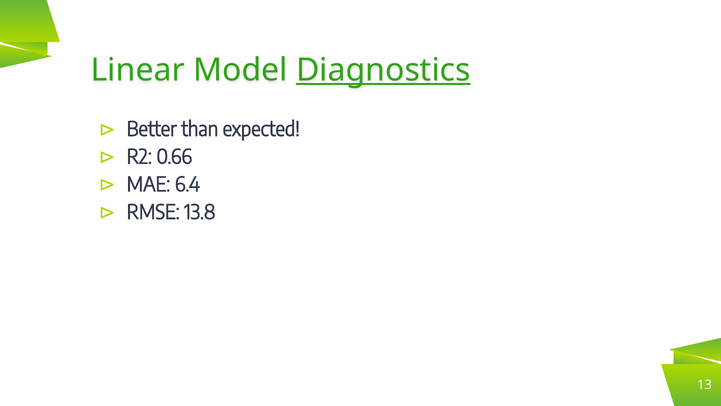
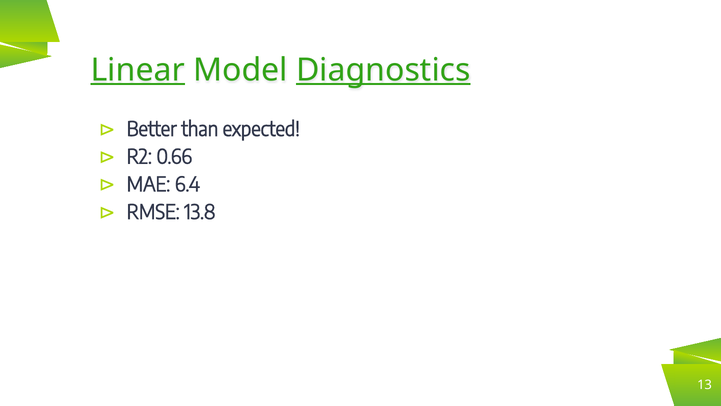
Linear underline: none -> present
